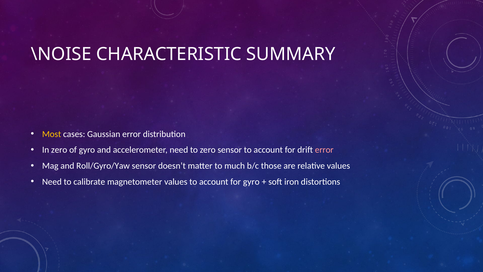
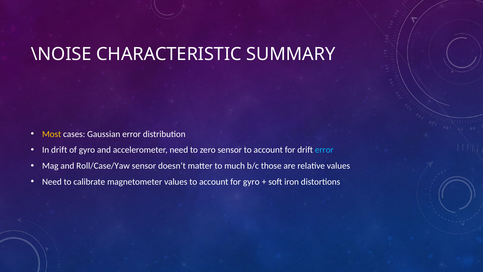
In zero: zero -> drift
error at (324, 150) colour: pink -> light blue
Roll/Gyro/Yaw: Roll/Gyro/Yaw -> Roll/Case/Yaw
